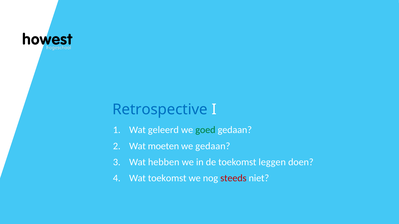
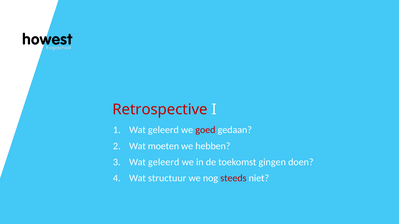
Retrospective colour: blue -> red
goed colour: green -> red
we gedaan: gedaan -> hebben
hebben at (164, 162): hebben -> geleerd
leggen: leggen -> gingen
Wat toekomst: toekomst -> structuur
